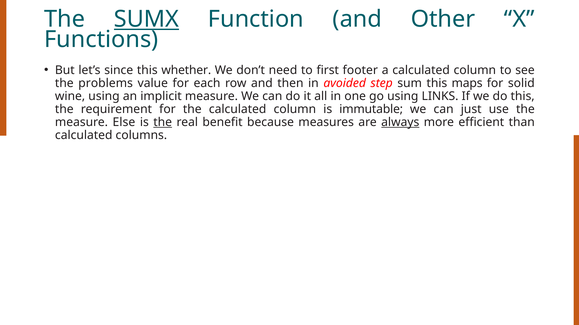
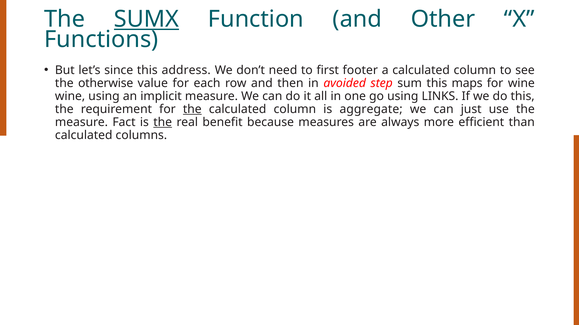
whether: whether -> address
problems: problems -> otherwise
for solid: solid -> wine
the at (192, 109) underline: none -> present
immutable: immutable -> aggregate
Else: Else -> Fact
always underline: present -> none
